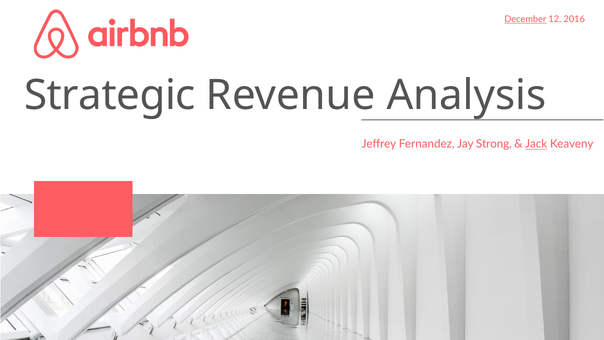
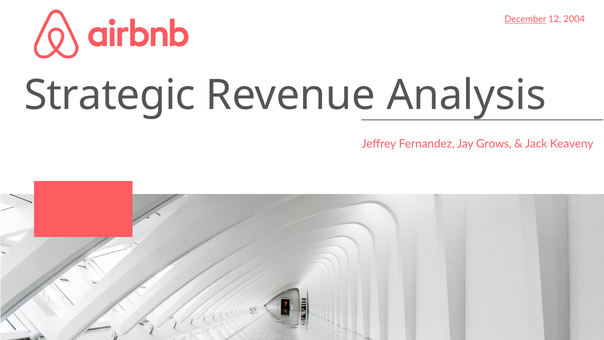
2016: 2016 -> 2004
Strong: Strong -> Grows
Jack underline: present -> none
